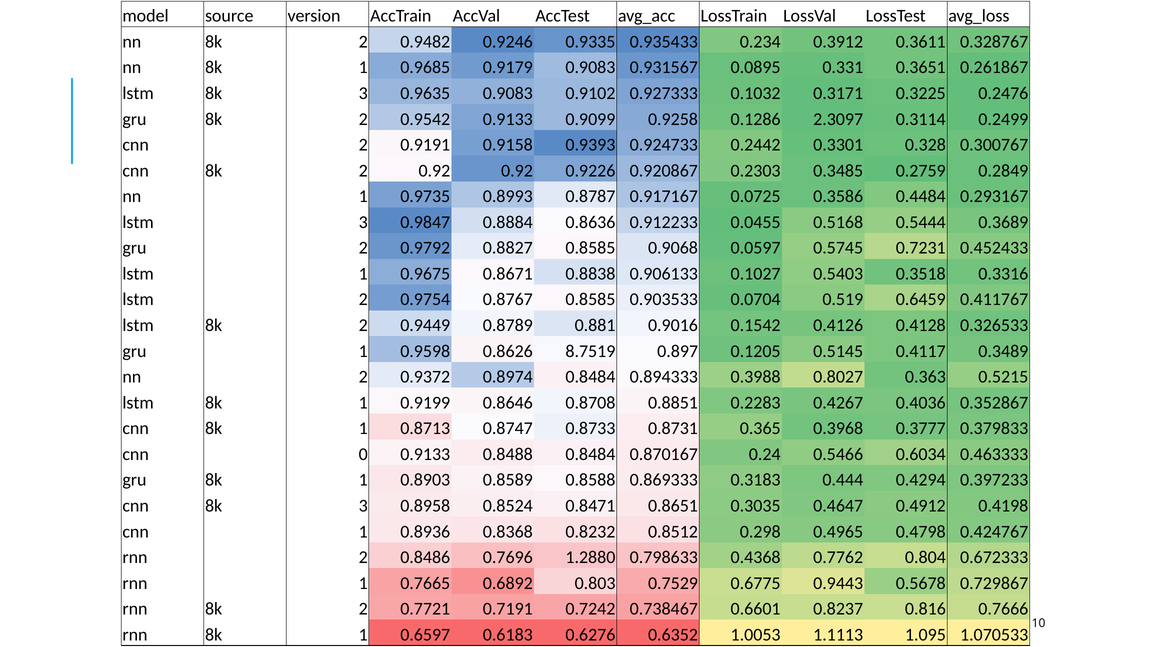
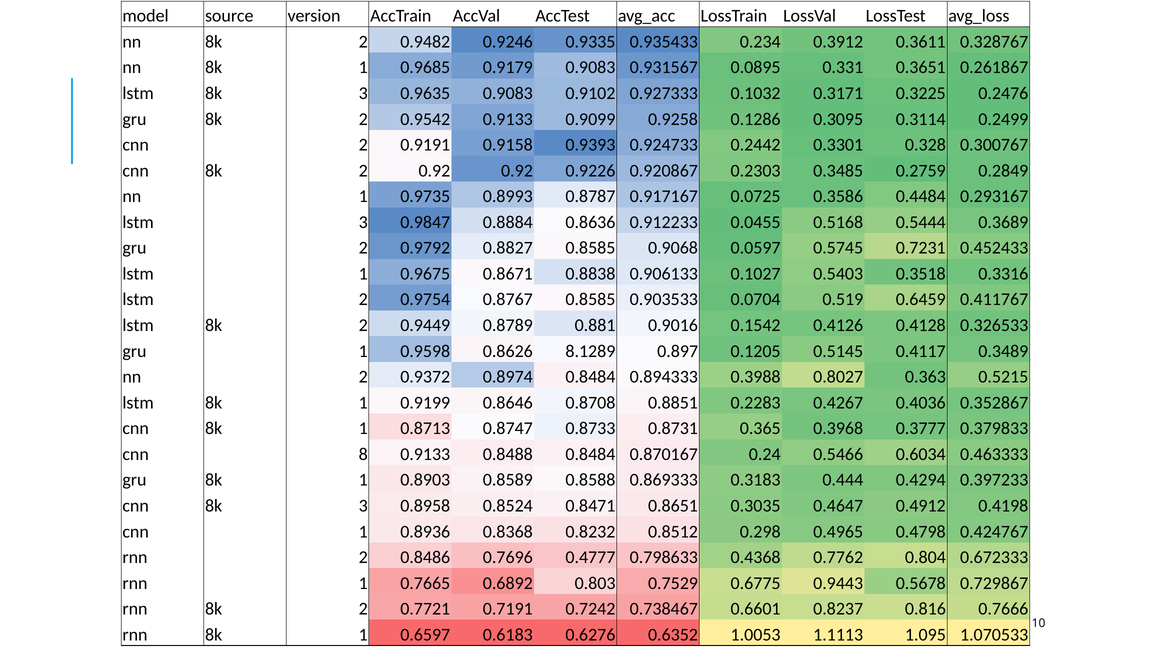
2.3097: 2.3097 -> 0.3095
8.7519: 8.7519 -> 8.1289
0: 0 -> 8
1.2880: 1.2880 -> 0.4777
